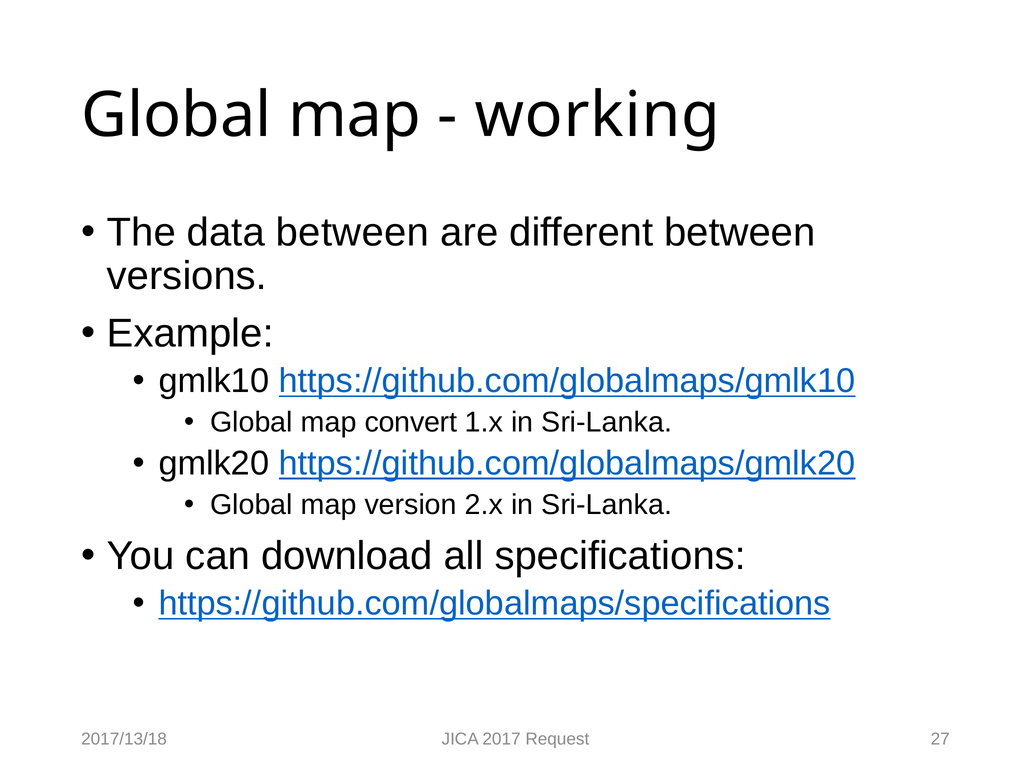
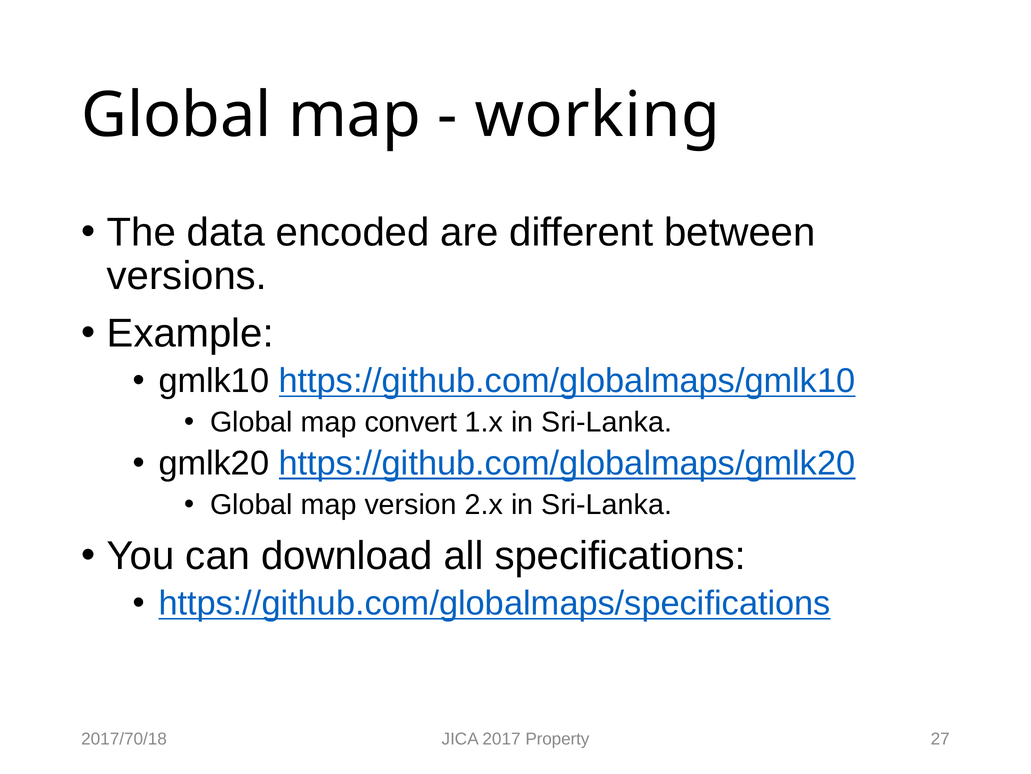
data between: between -> encoded
2017/13/18: 2017/13/18 -> 2017/70/18
Request: Request -> Property
